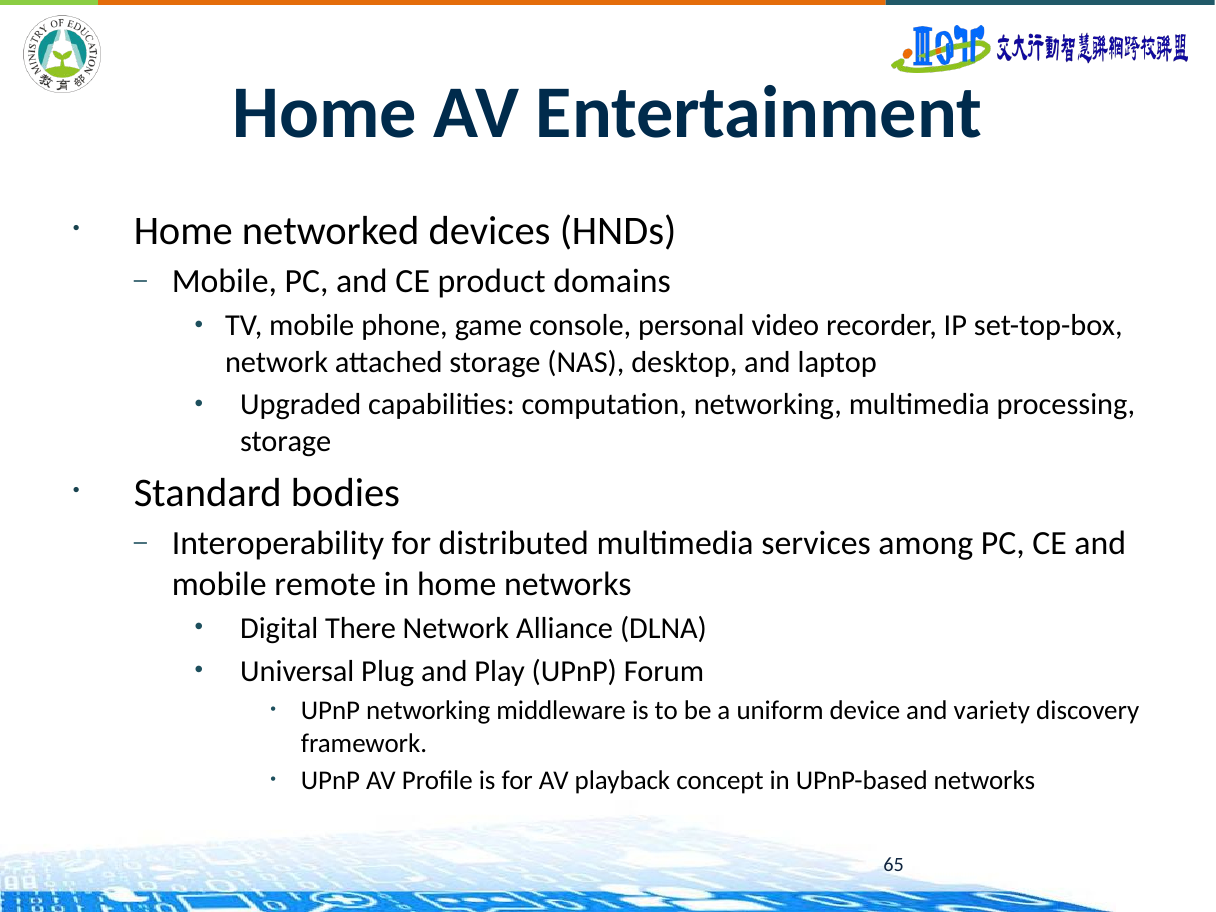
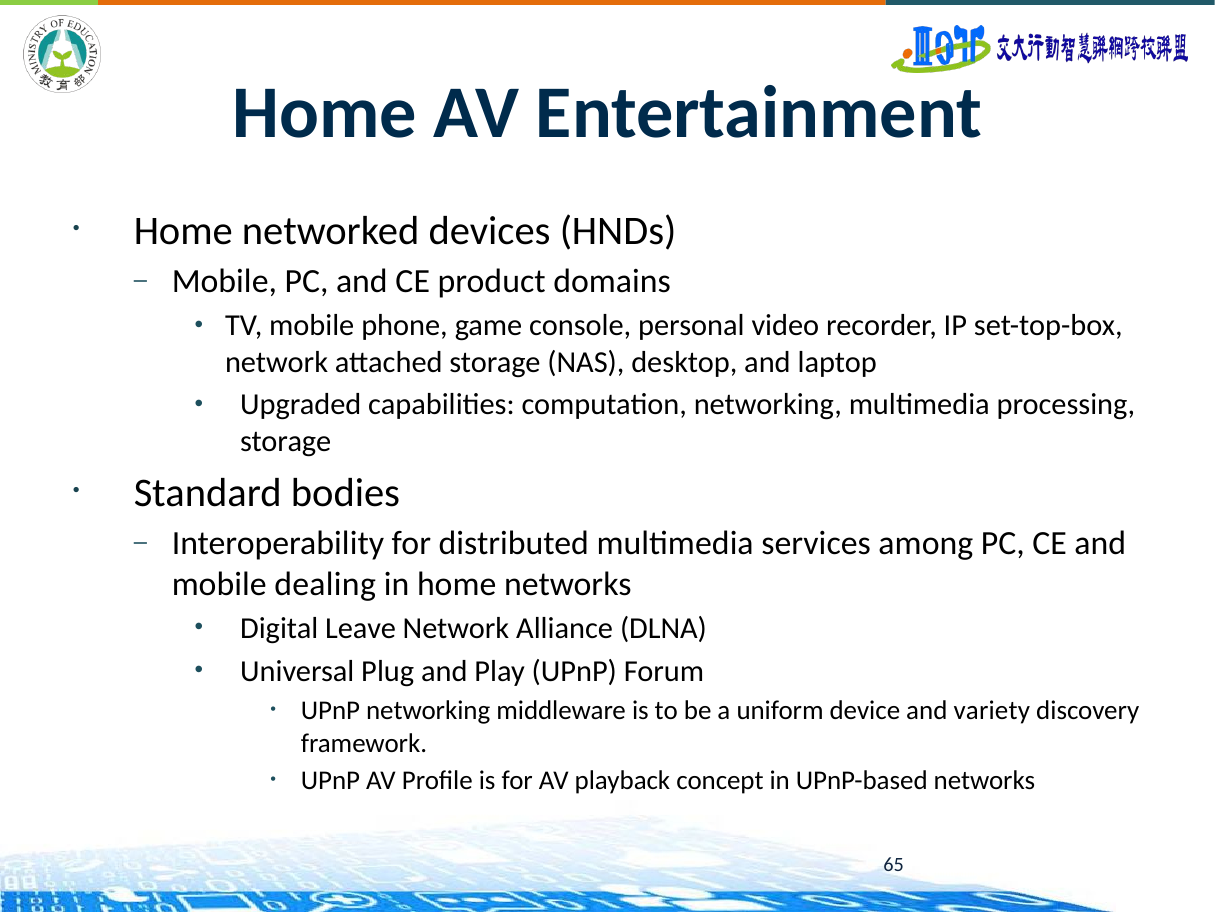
remote: remote -> dealing
There: There -> Leave
